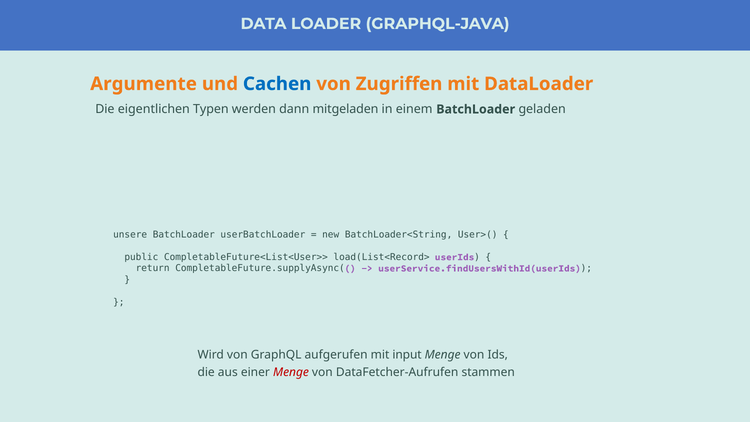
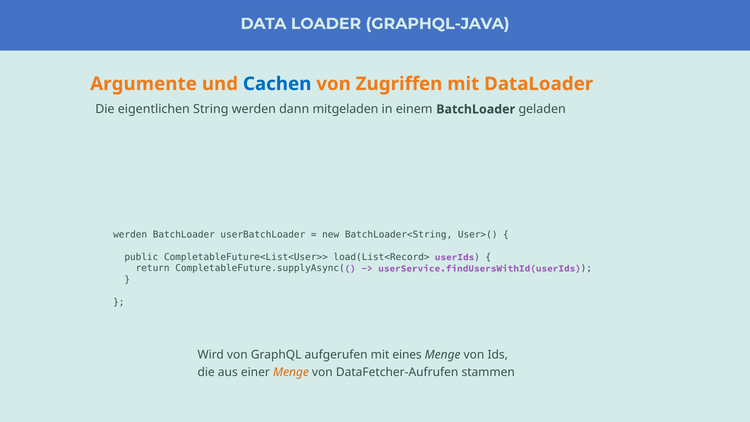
Typen: Typen -> String
unsere at (130, 234): unsere -> werden
input: input -> eines
Menge at (291, 372) colour: red -> orange
